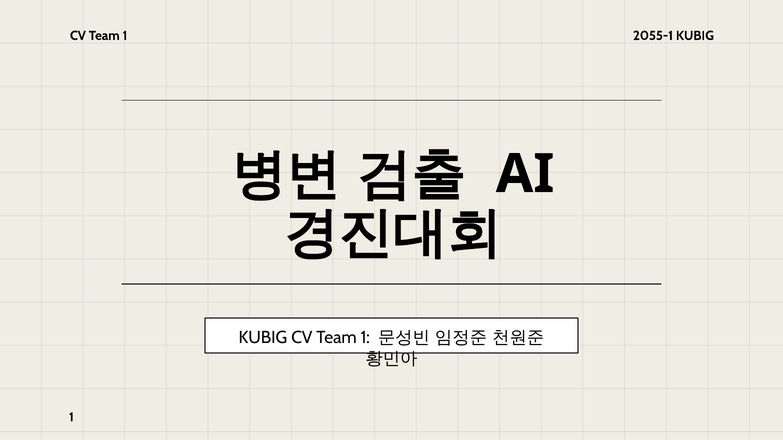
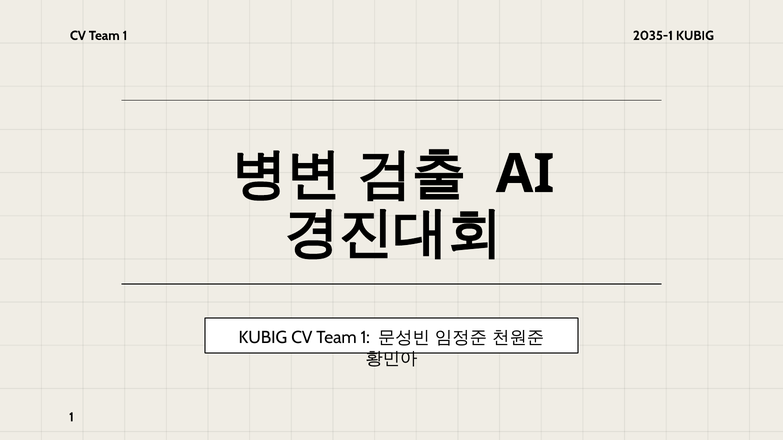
2055-1: 2055-1 -> 2035-1
